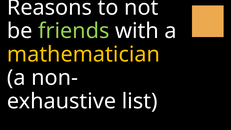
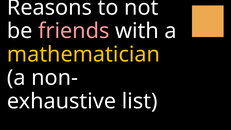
friends colour: light green -> pink
